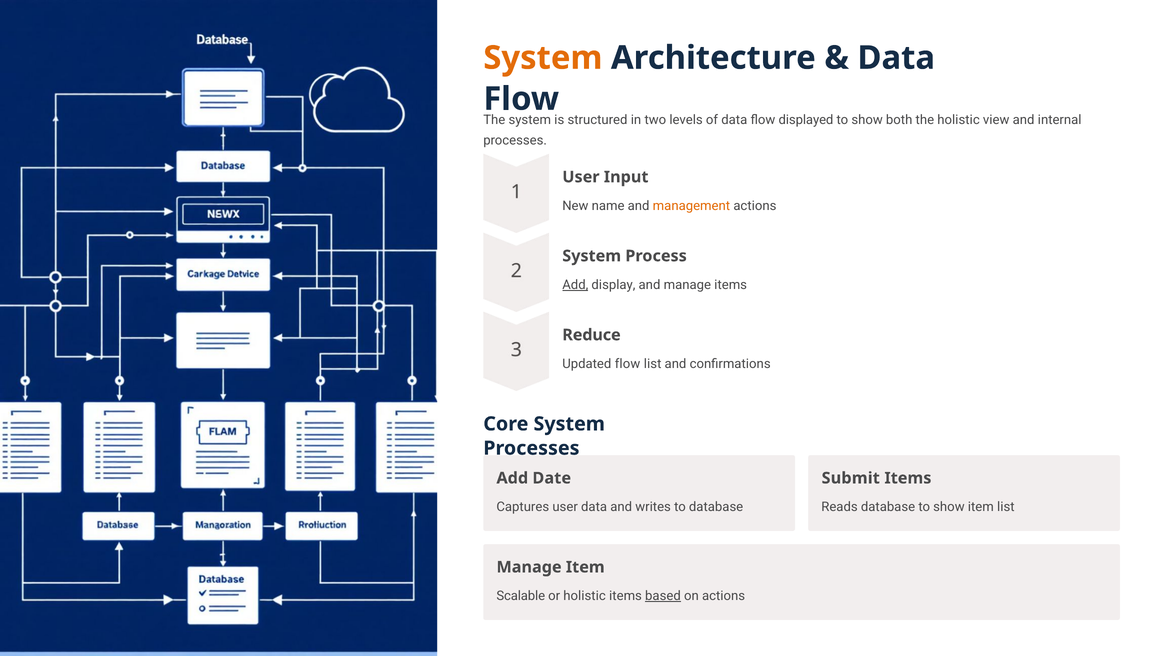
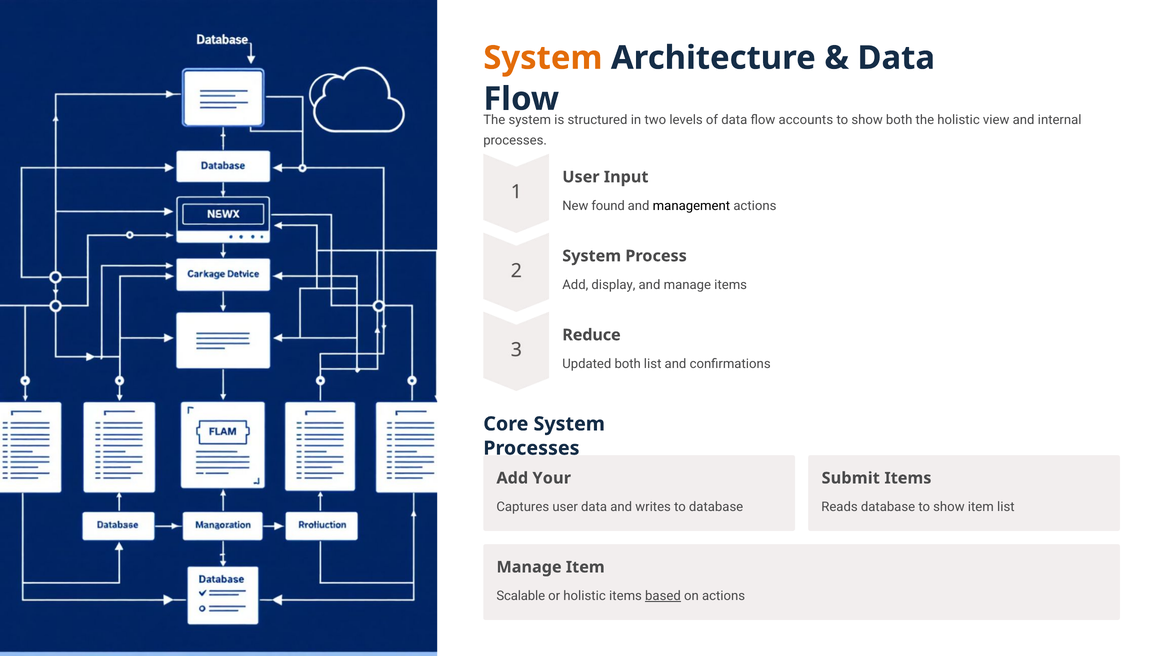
displayed: displayed -> accounts
name: name -> found
management colour: orange -> black
Add at (575, 285) underline: present -> none
Updated flow: flow -> both
Date: Date -> Your
